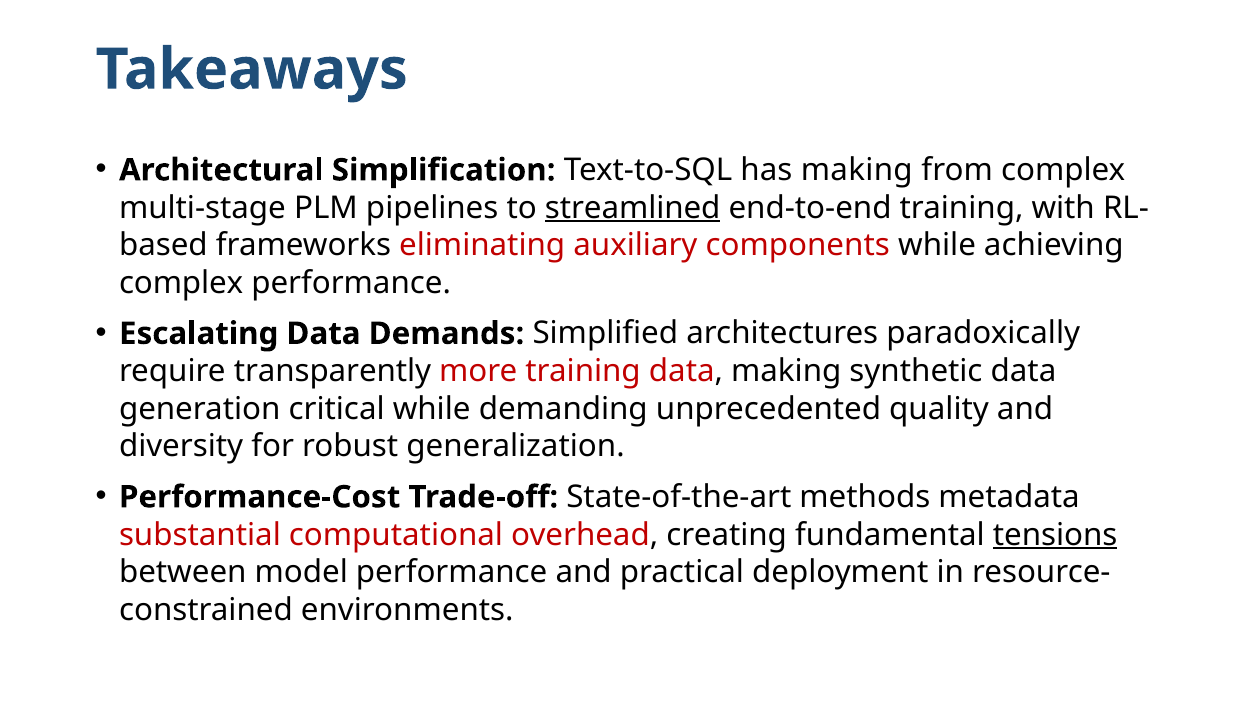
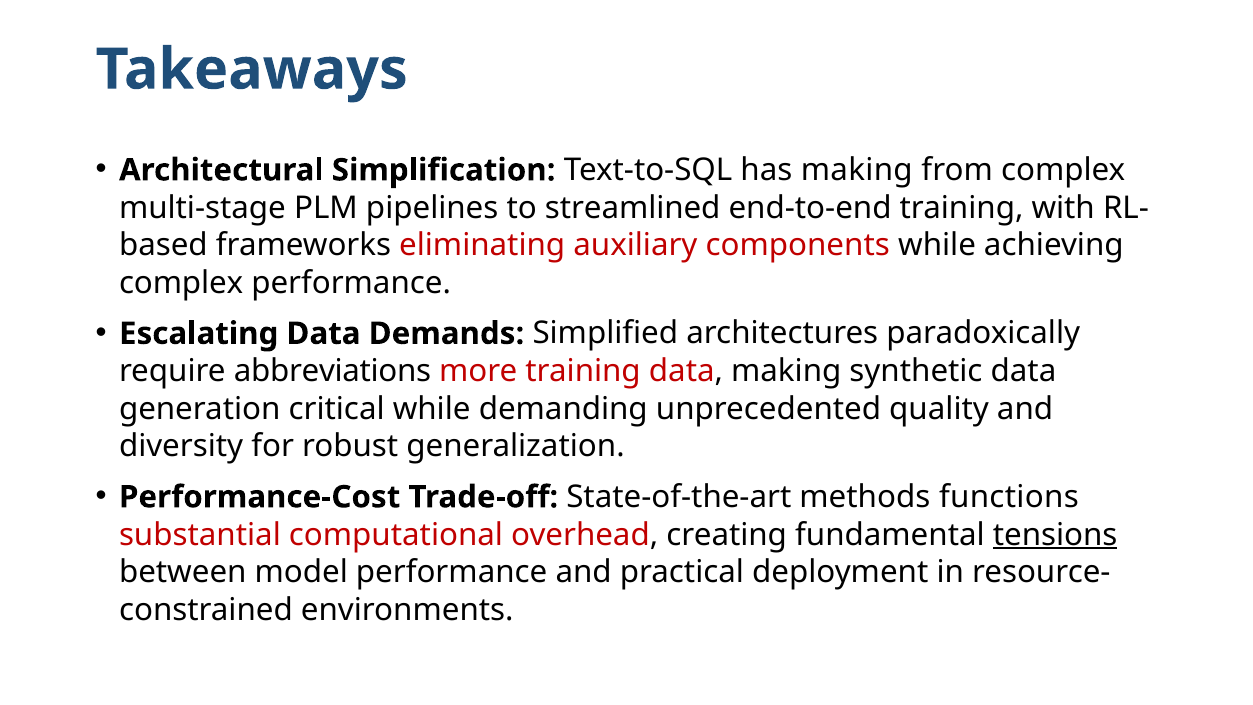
streamlined underline: present -> none
transparently: transparently -> abbreviations
metadata: metadata -> functions
